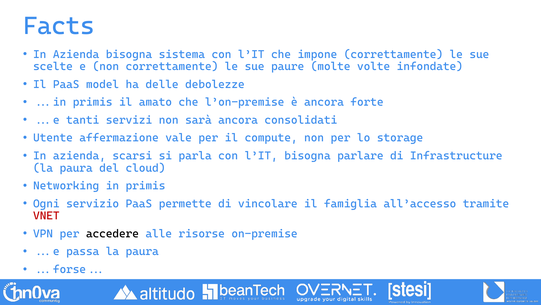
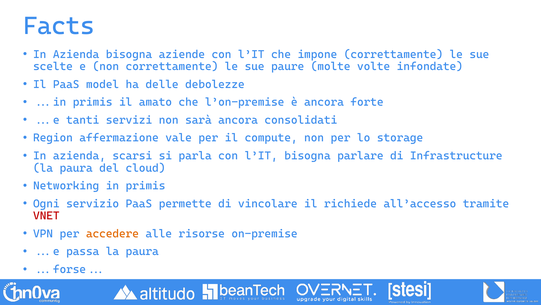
sistema: sistema -> aziende
Utente: Utente -> Region
famiglia: famiglia -> richiede
accedere colour: black -> orange
